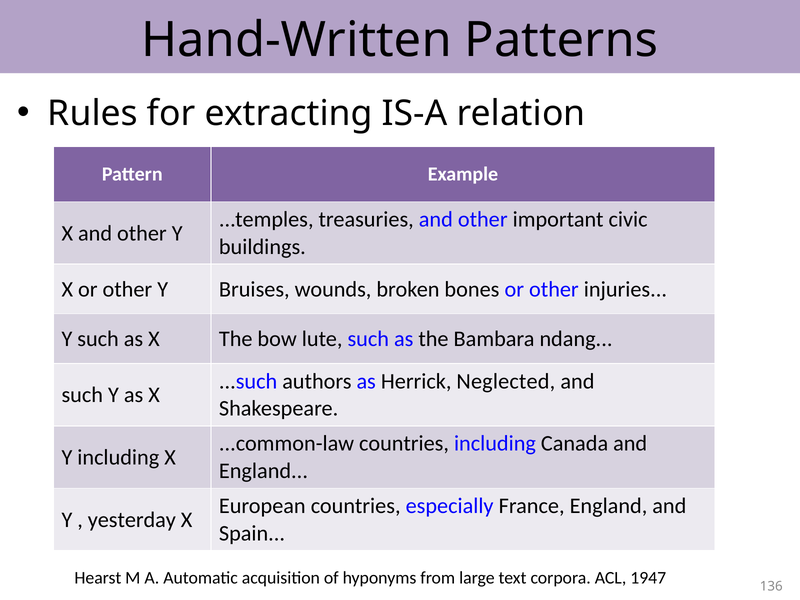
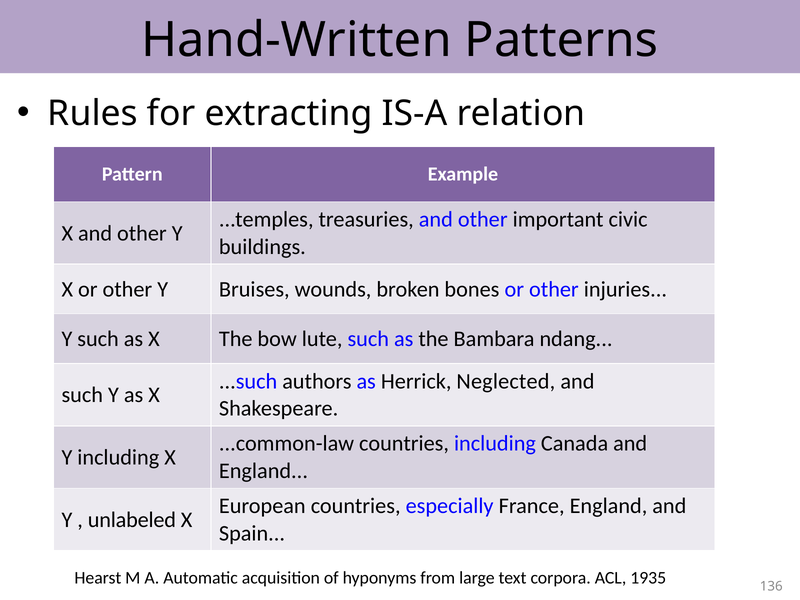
yesterday: yesterday -> unlabeled
1947: 1947 -> 1935
